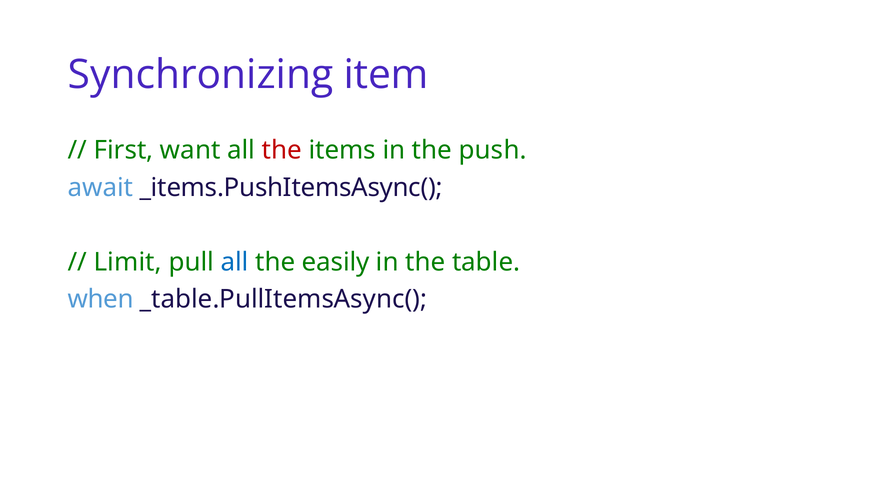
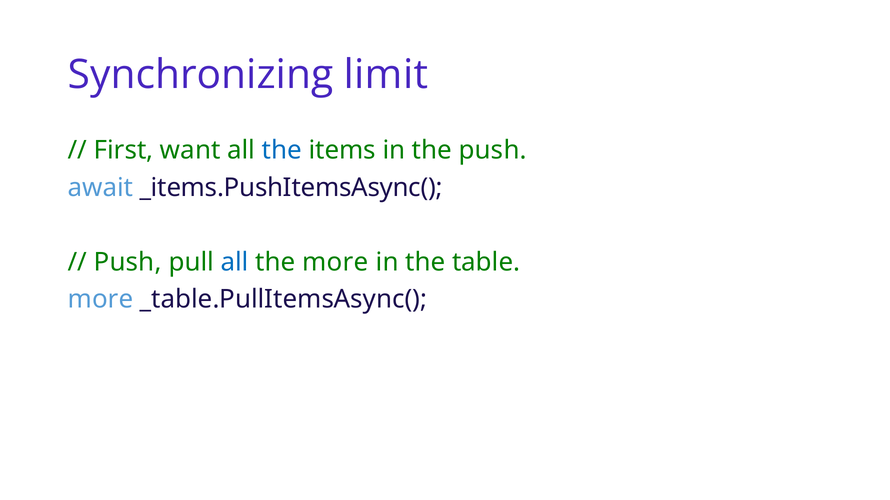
item: item -> limit
the at (282, 150) colour: red -> blue
Limit at (128, 262): Limit -> Push
the easily: easily -> more
when at (101, 300): when -> more
